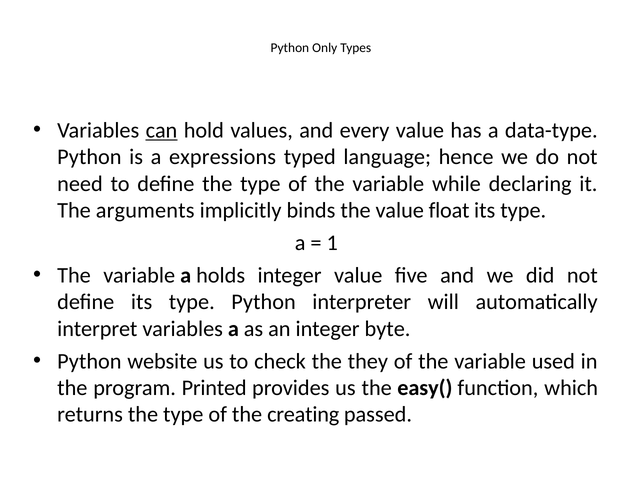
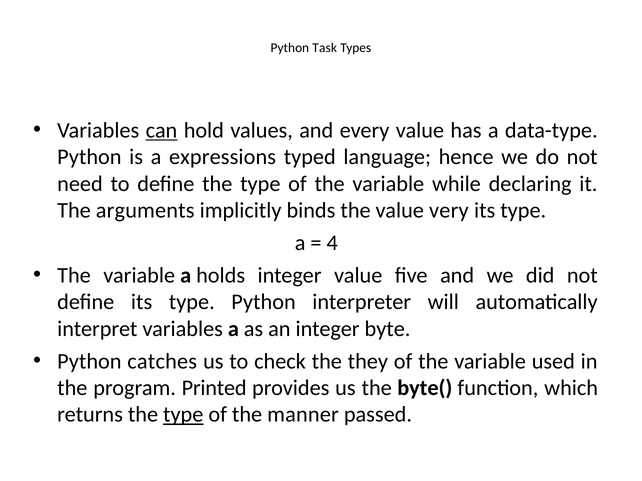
Only: Only -> Task
float: float -> very
1: 1 -> 4
website: website -> catches
easy(: easy( -> byte(
type at (183, 415) underline: none -> present
creating: creating -> manner
